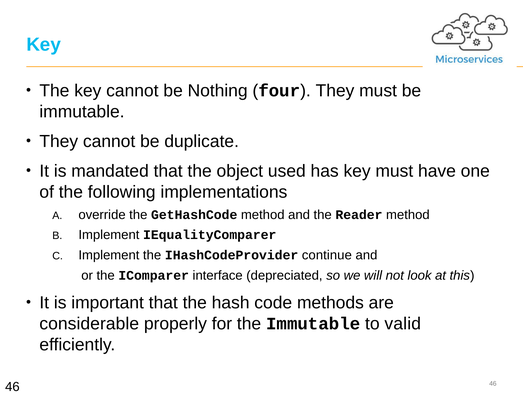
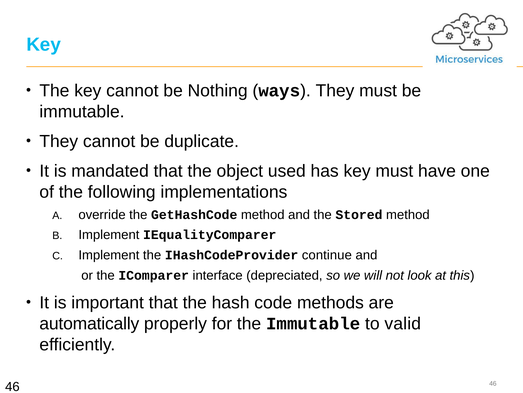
four: four -> ways
Reader: Reader -> Stored
considerable: considerable -> automatically
